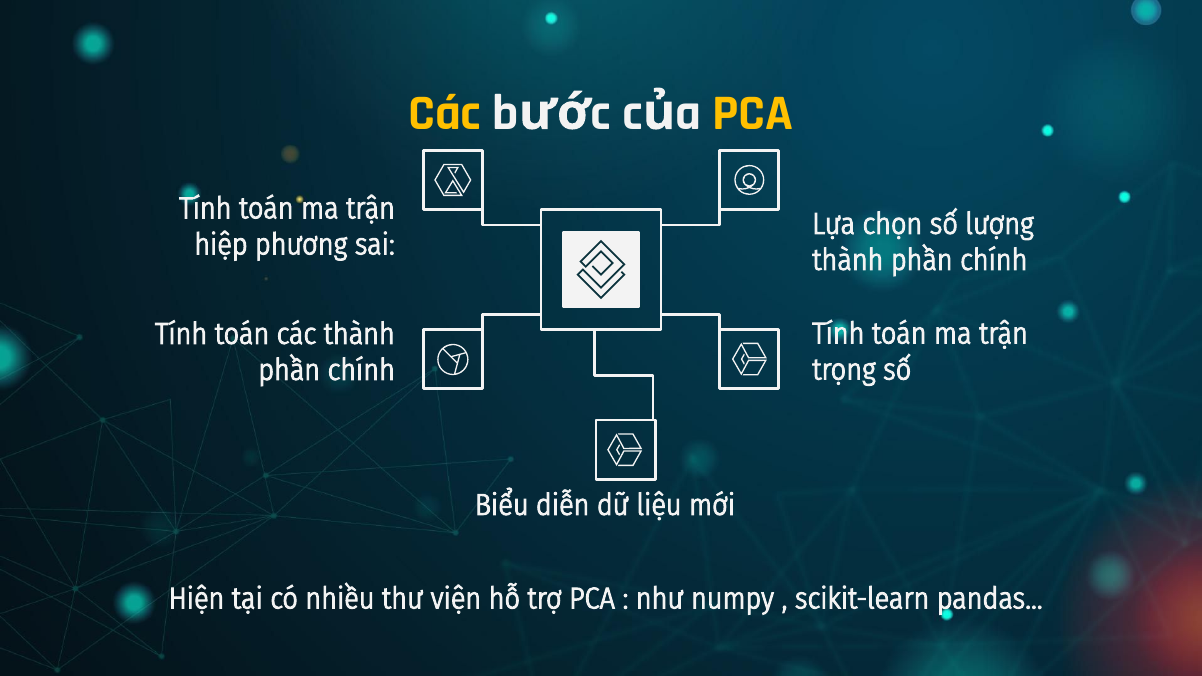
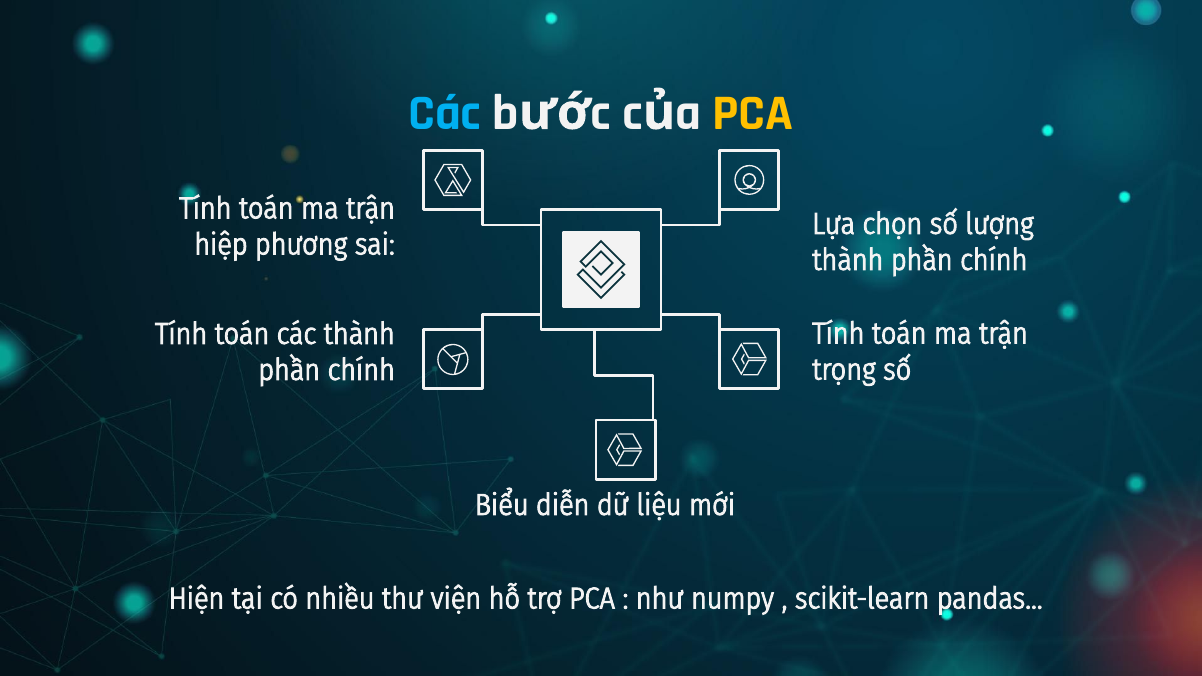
Các at (445, 113) colour: yellow -> light blue
